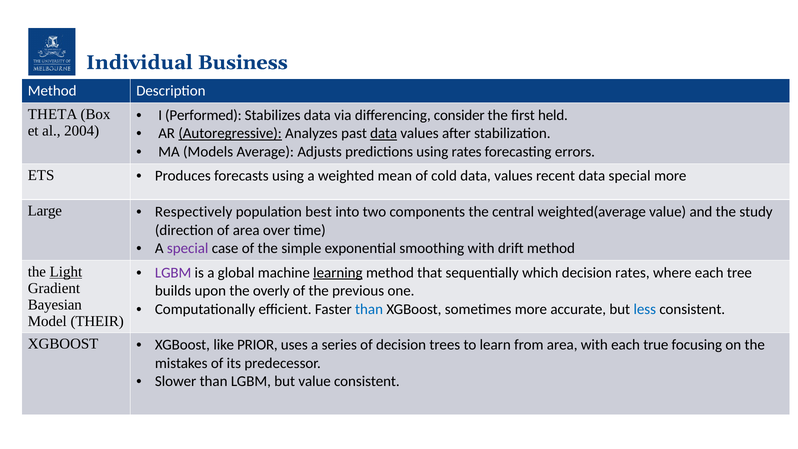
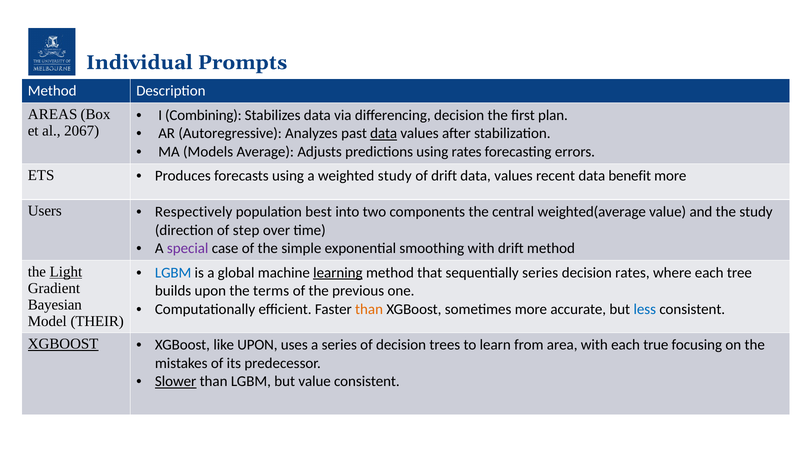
Business: Business -> Prompts
THETA: THETA -> AREAS
Performed: Performed -> Combining
differencing consider: consider -> decision
held: held -> plan
2004: 2004 -> 2067
Autoregressive underline: present -> none
weighted mean: mean -> study
of cold: cold -> drift
data special: special -> benefit
Large: Large -> Users
of area: area -> step
LGBM at (173, 273) colour: purple -> blue
sequentially which: which -> series
overly: overly -> terms
than at (369, 309) colour: blue -> orange
XGBOOST at (63, 344) underline: none -> present
like PRIOR: PRIOR -> UPON
Slower underline: none -> present
